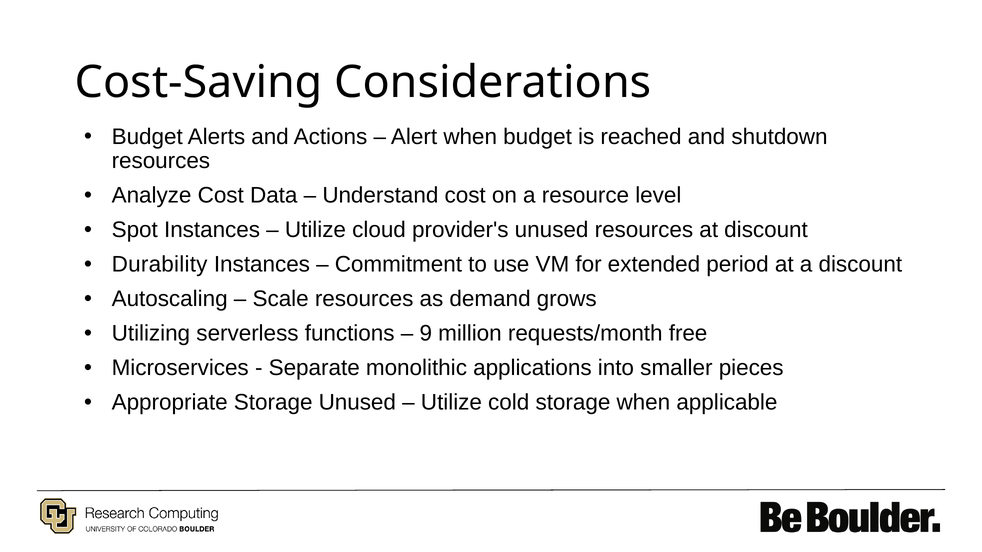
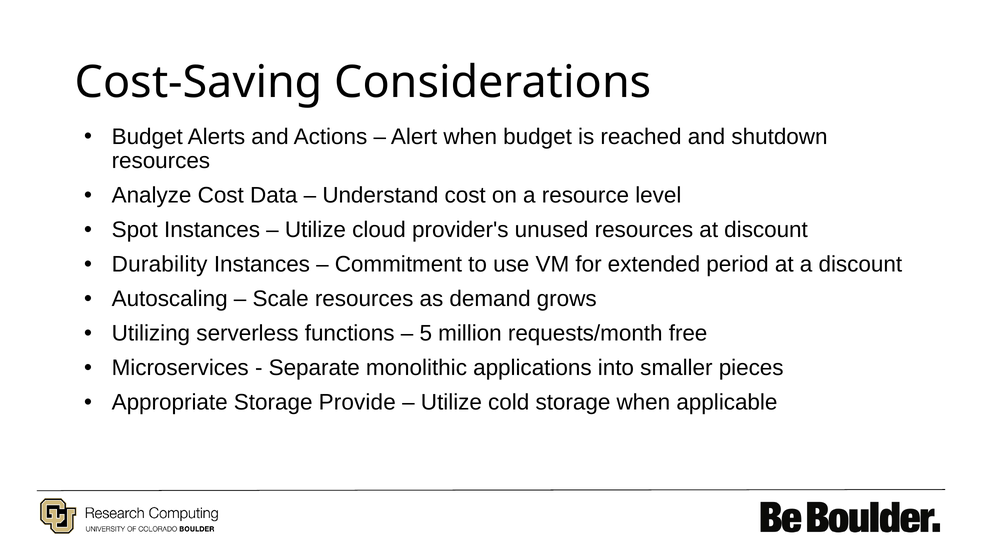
9: 9 -> 5
Storage Unused: Unused -> Provide
